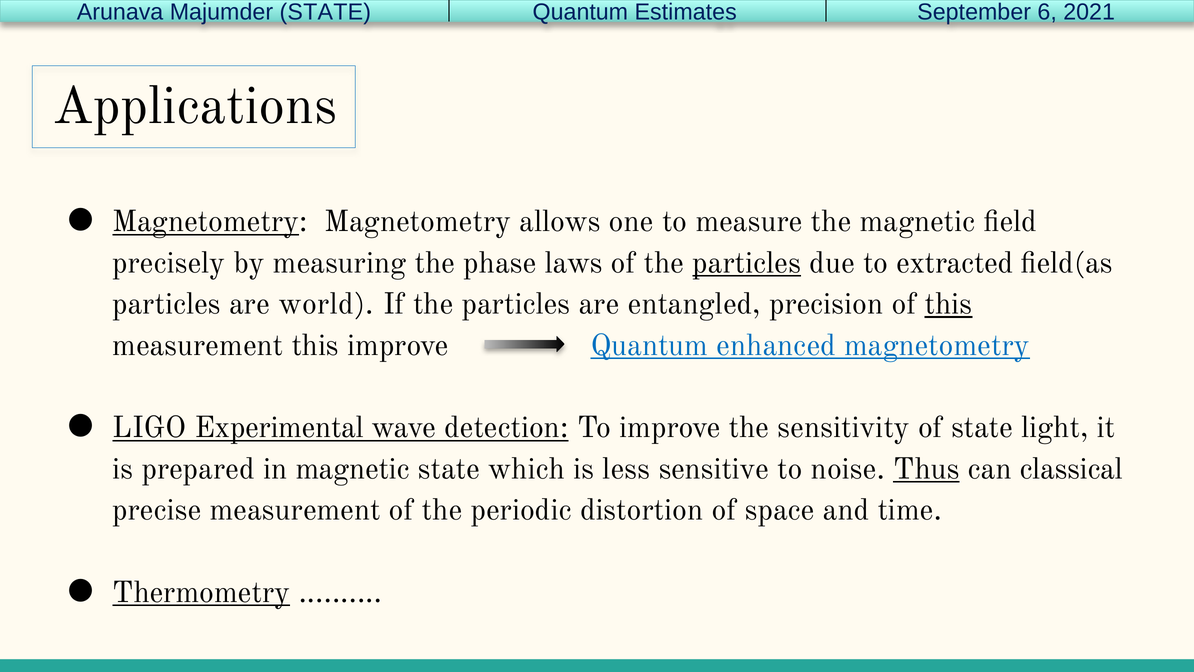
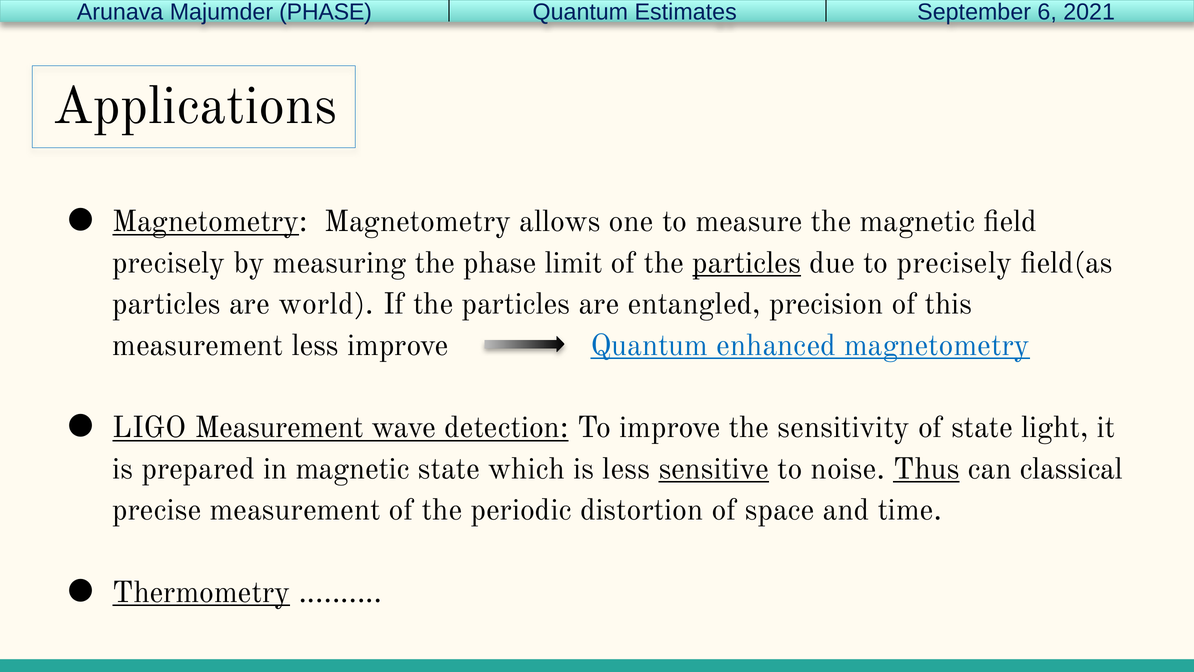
Majumder STATE: STATE -> PHASE
laws: laws -> limit
to extracted: extracted -> precisely
this at (949, 304) underline: present -> none
measurement this: this -> less
LIGO Experimental: Experimental -> Measurement
sensitive underline: none -> present
